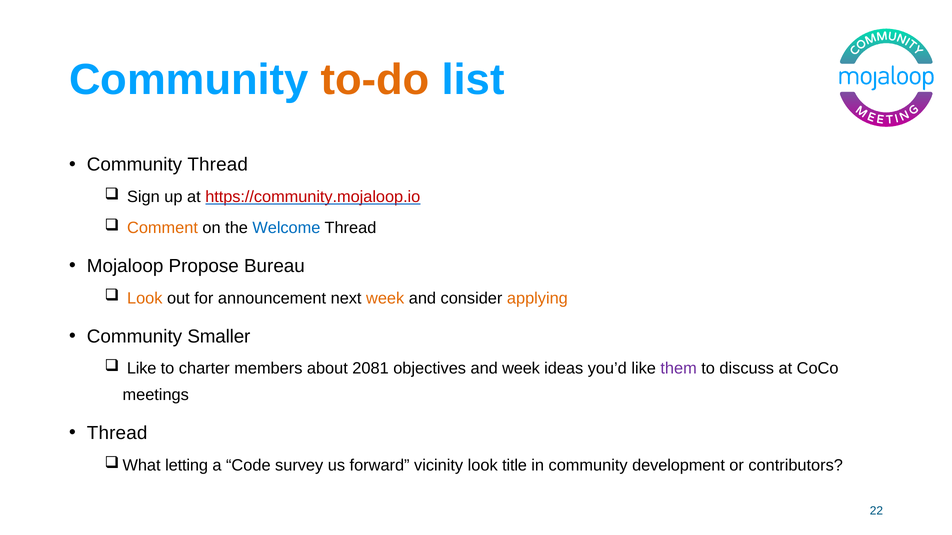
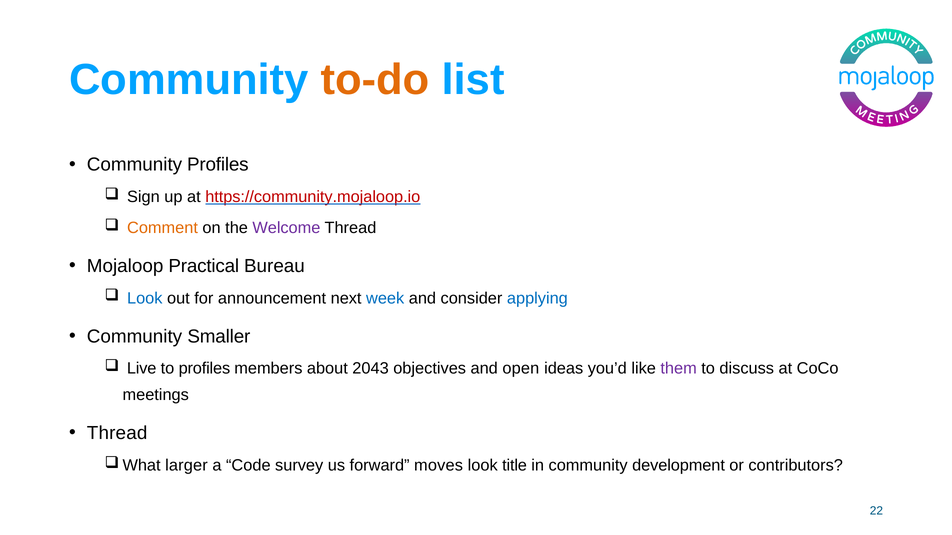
Community Thread: Thread -> Profiles
Welcome colour: blue -> purple
Propose: Propose -> Practical
Look at (145, 298) colour: orange -> blue
week at (385, 298) colour: orange -> blue
applying colour: orange -> blue
Like at (142, 369): Like -> Live
to charter: charter -> profiles
2081: 2081 -> 2043
and week: week -> open
letting: letting -> larger
vicinity: vicinity -> moves
